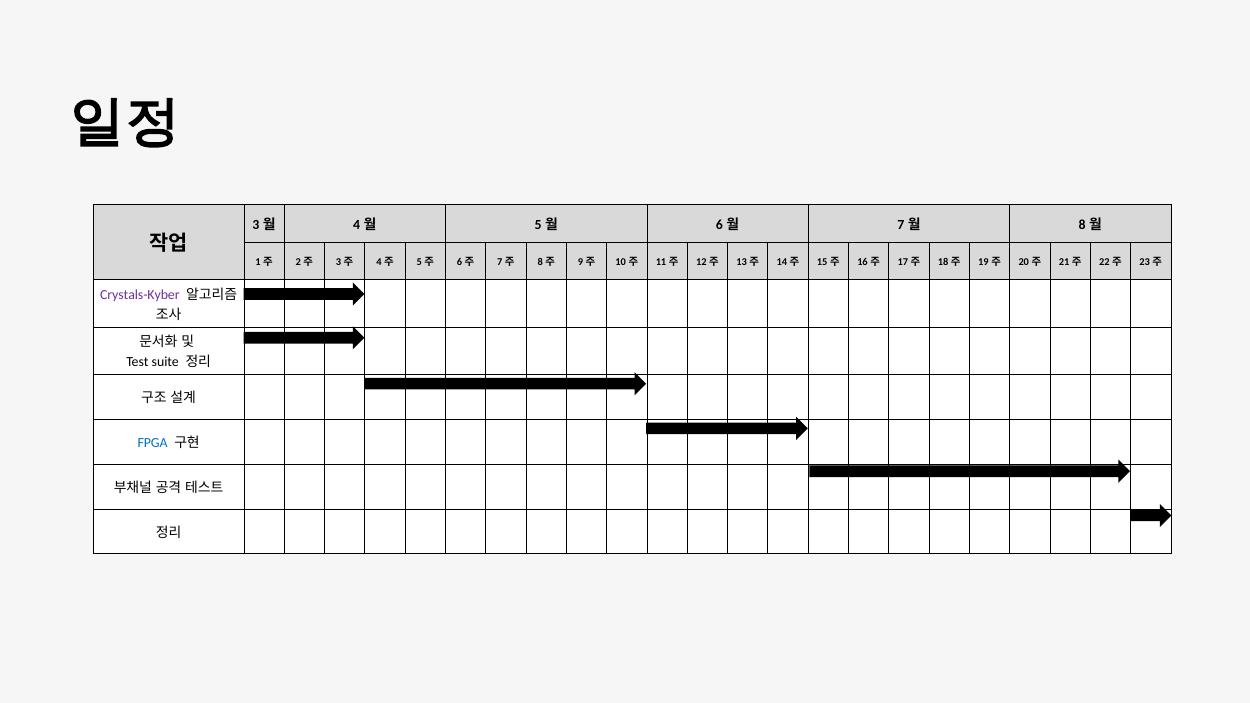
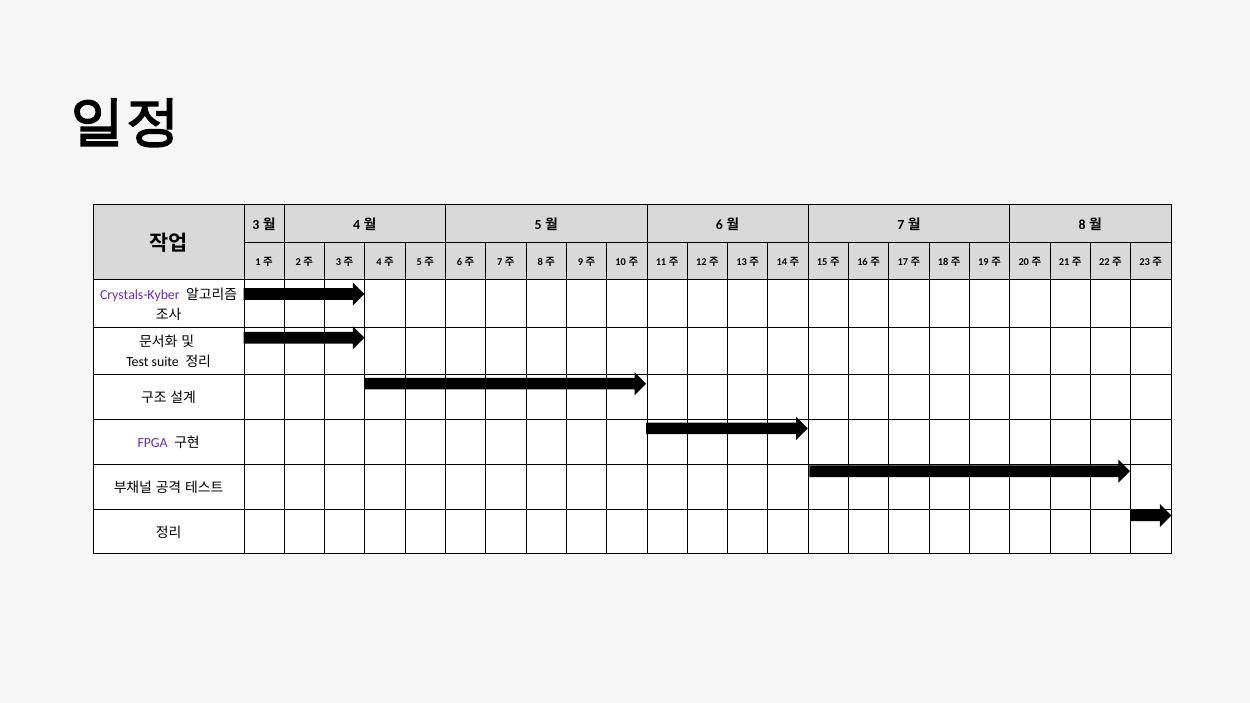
FPGA colour: blue -> purple
